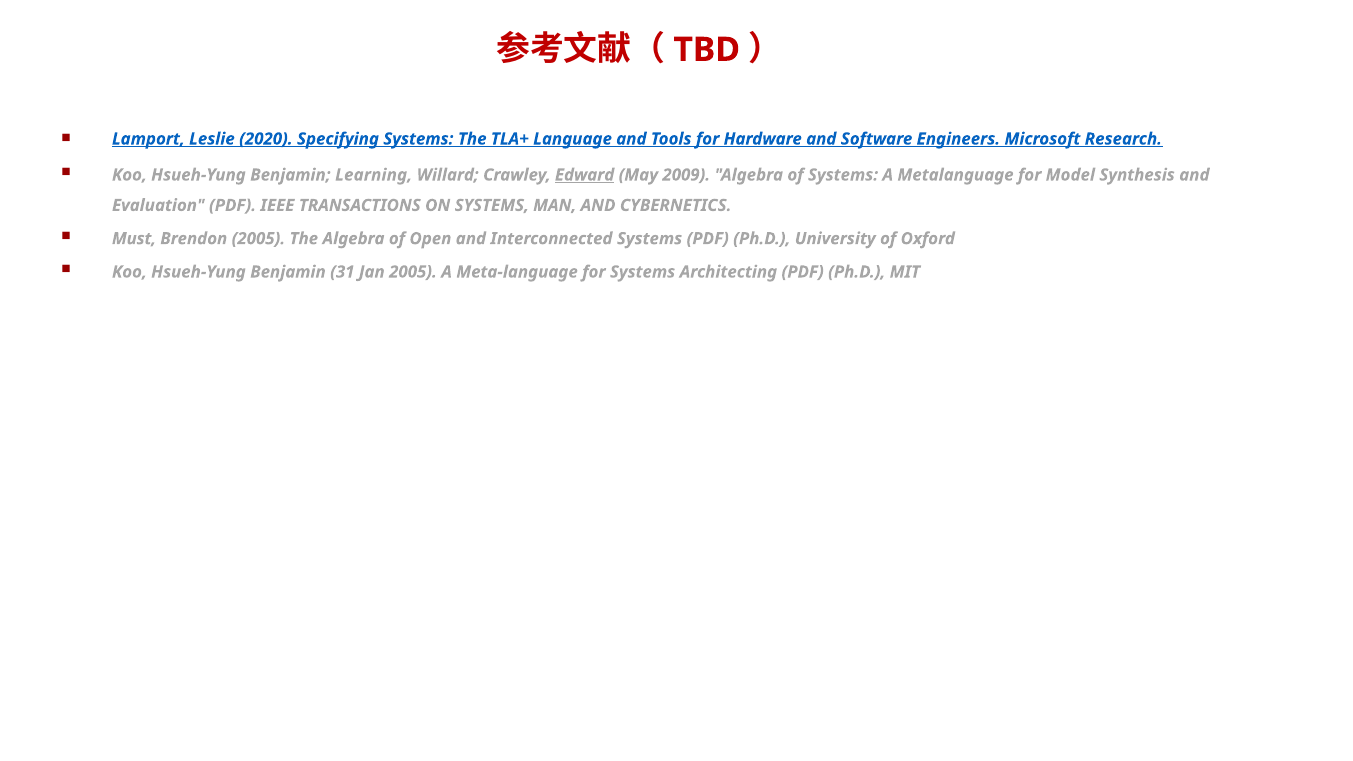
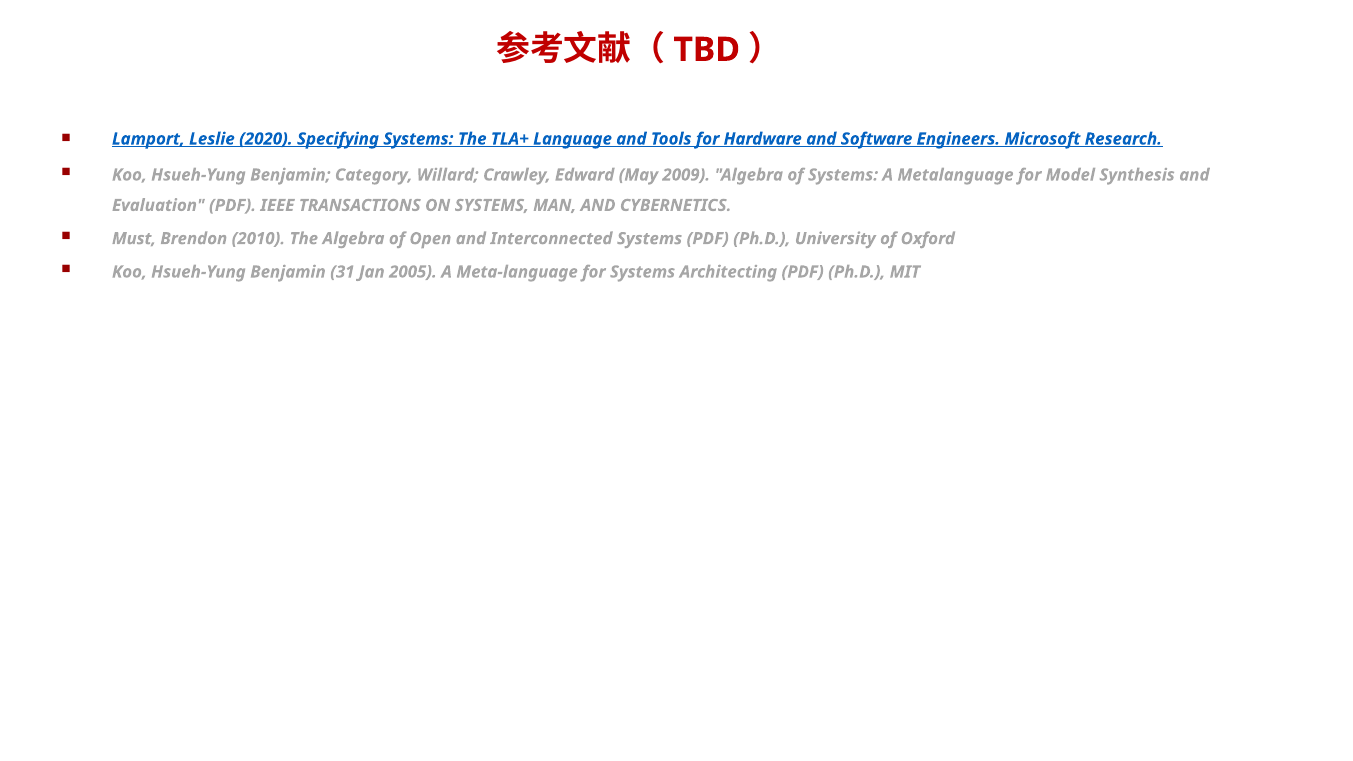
Learning: Learning -> Category
Edward underline: present -> none
Brendon 2005: 2005 -> 2010
